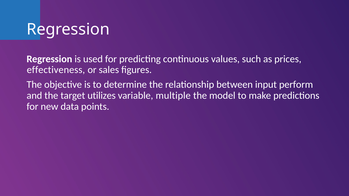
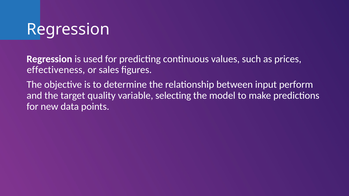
utilizes: utilizes -> quality
multiple: multiple -> selecting
